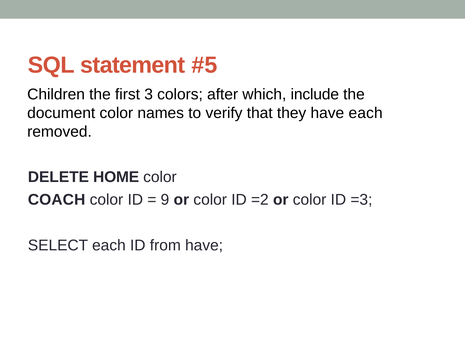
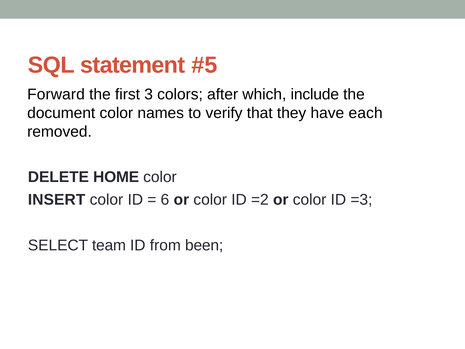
Children: Children -> Forward
COACH: COACH -> INSERT
9: 9 -> 6
SELECT each: each -> team
from have: have -> been
